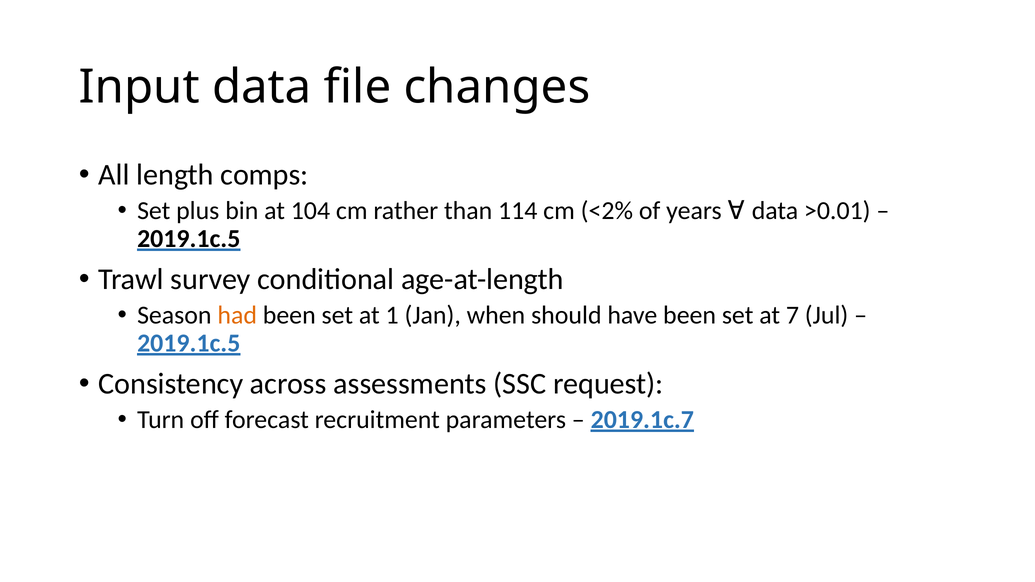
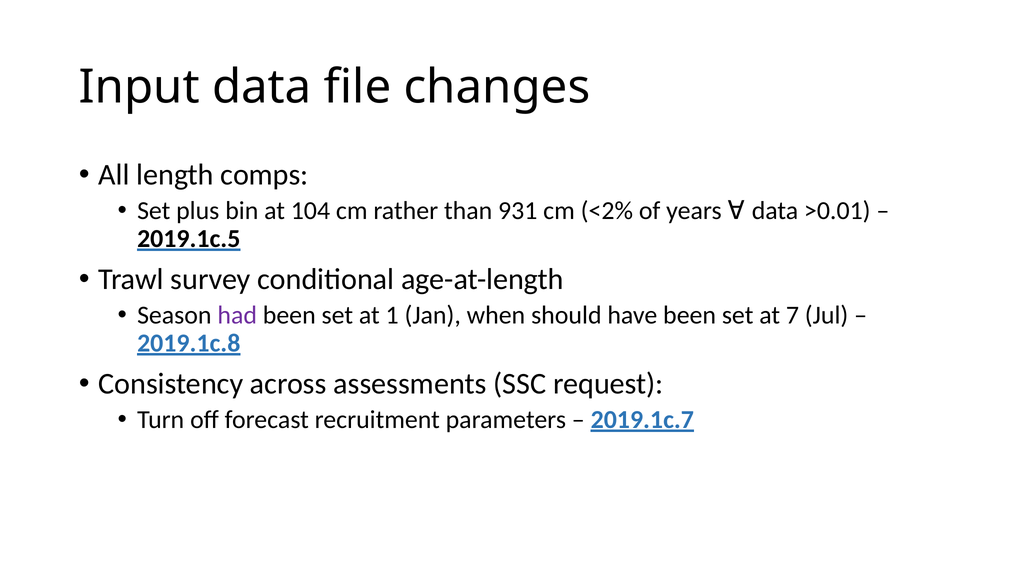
114: 114 -> 931
had colour: orange -> purple
2019.1c.5 at (189, 343): 2019.1c.5 -> 2019.1c.8
